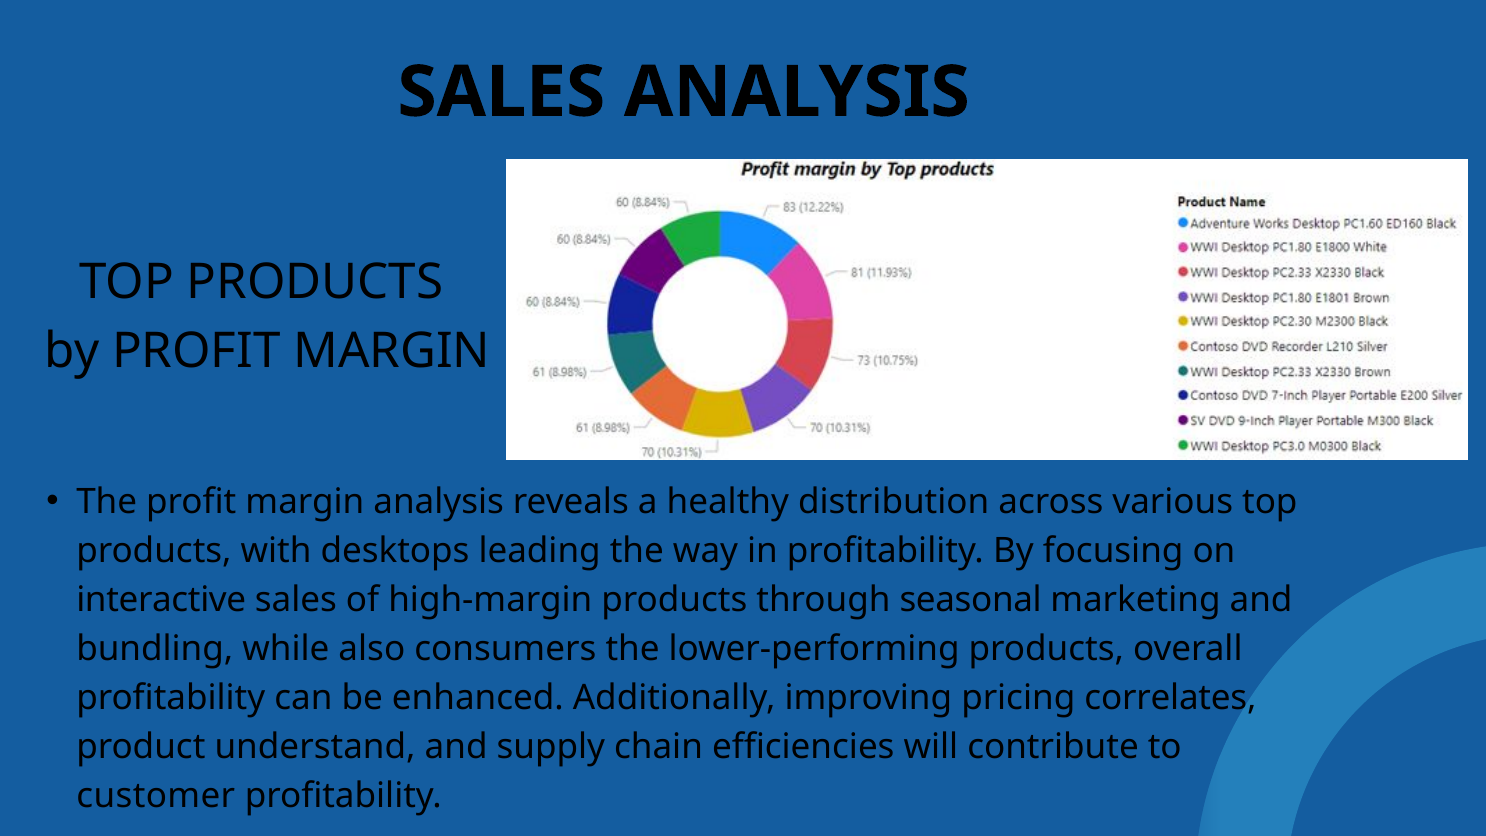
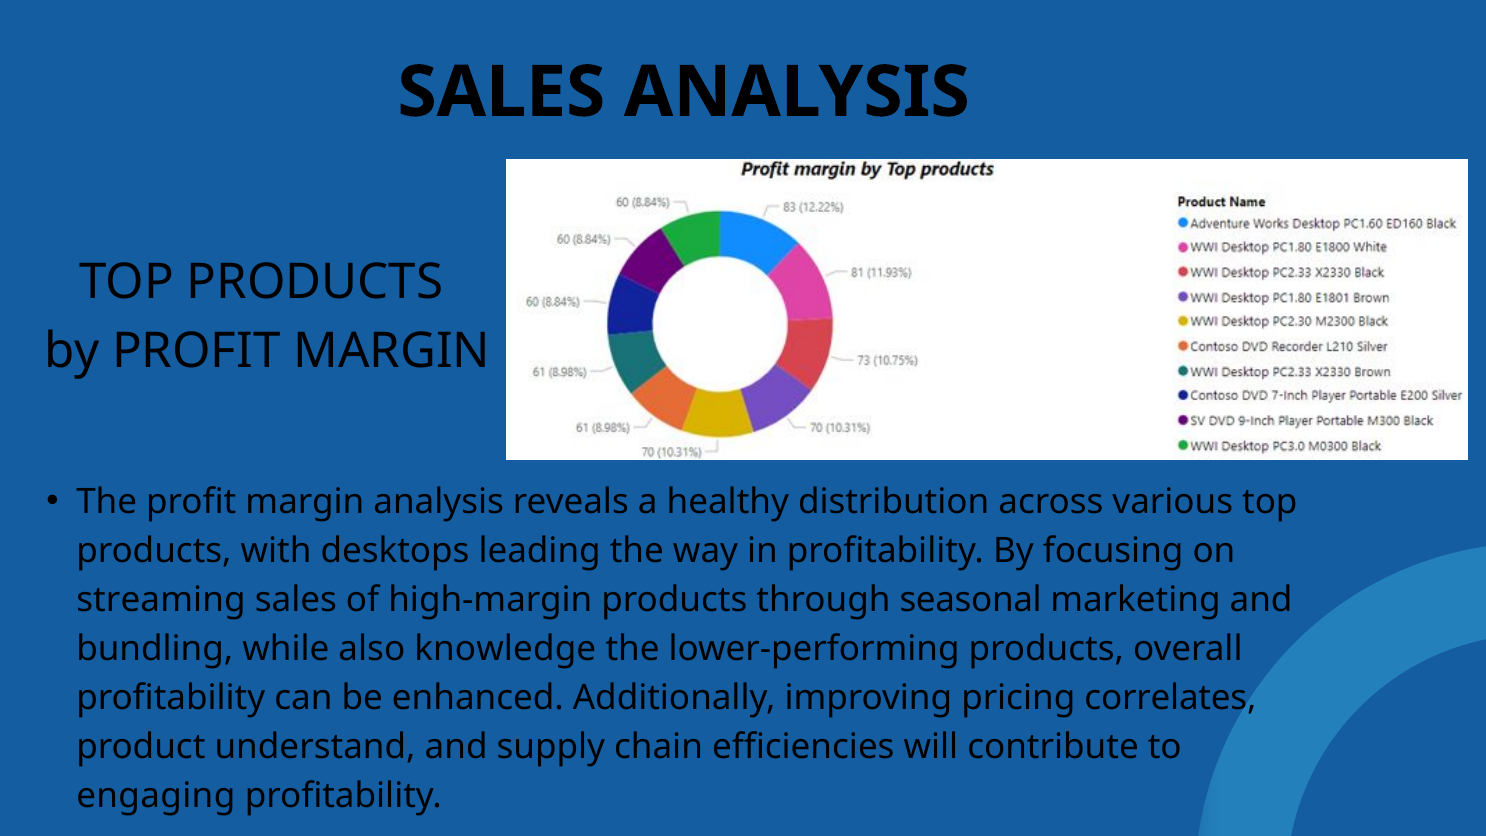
interactive: interactive -> streaming
consumers: consumers -> knowledge
customer: customer -> engaging
